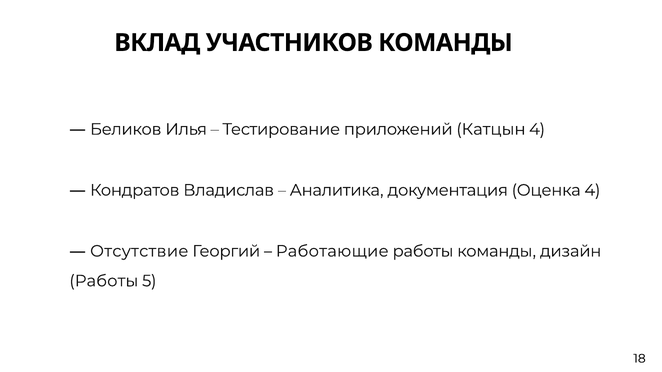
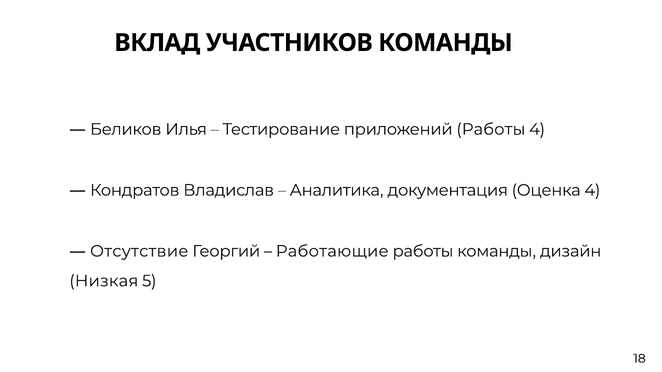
приложений Катцын: Катцын -> Работы
Работы at (104, 281): Работы -> Низкая
